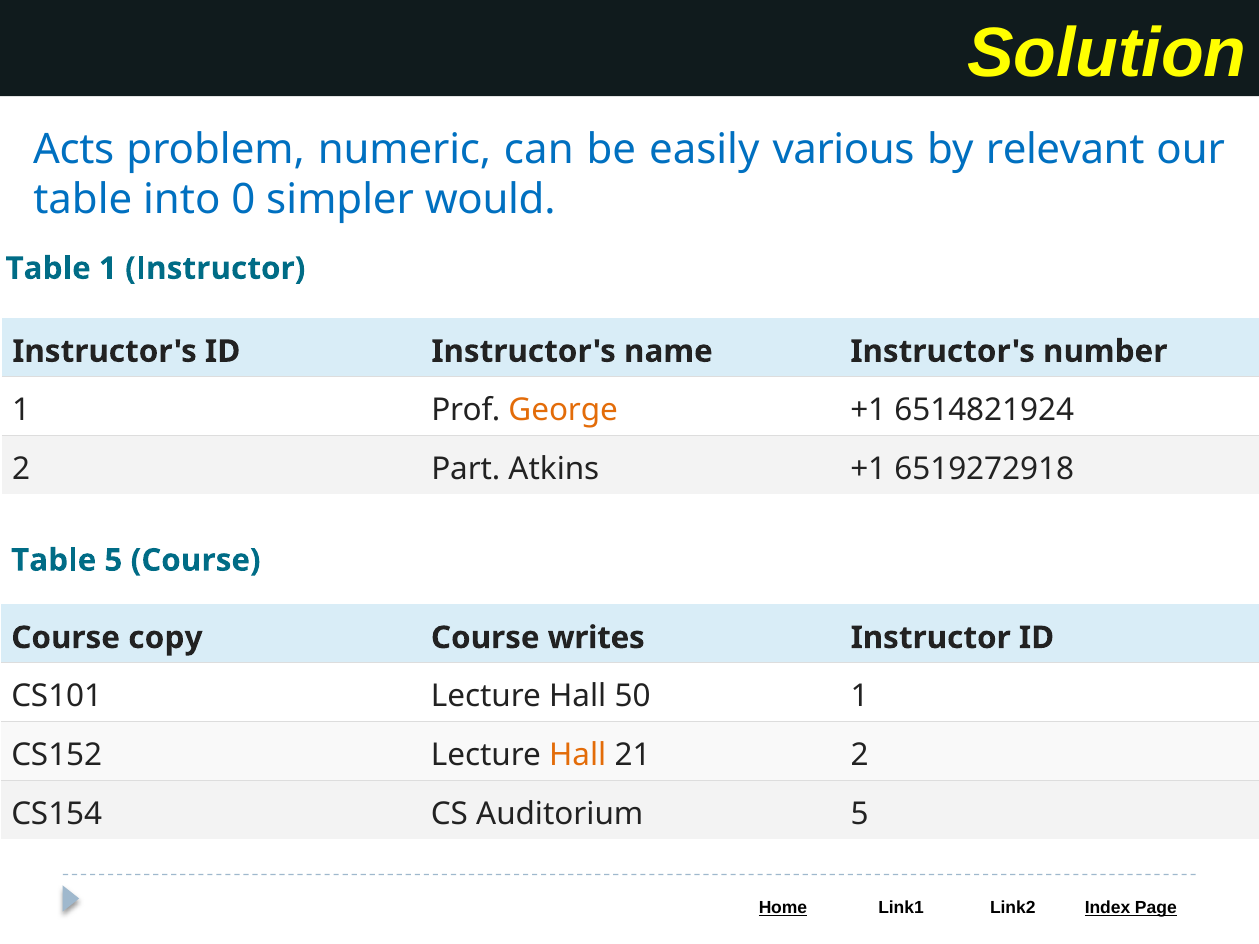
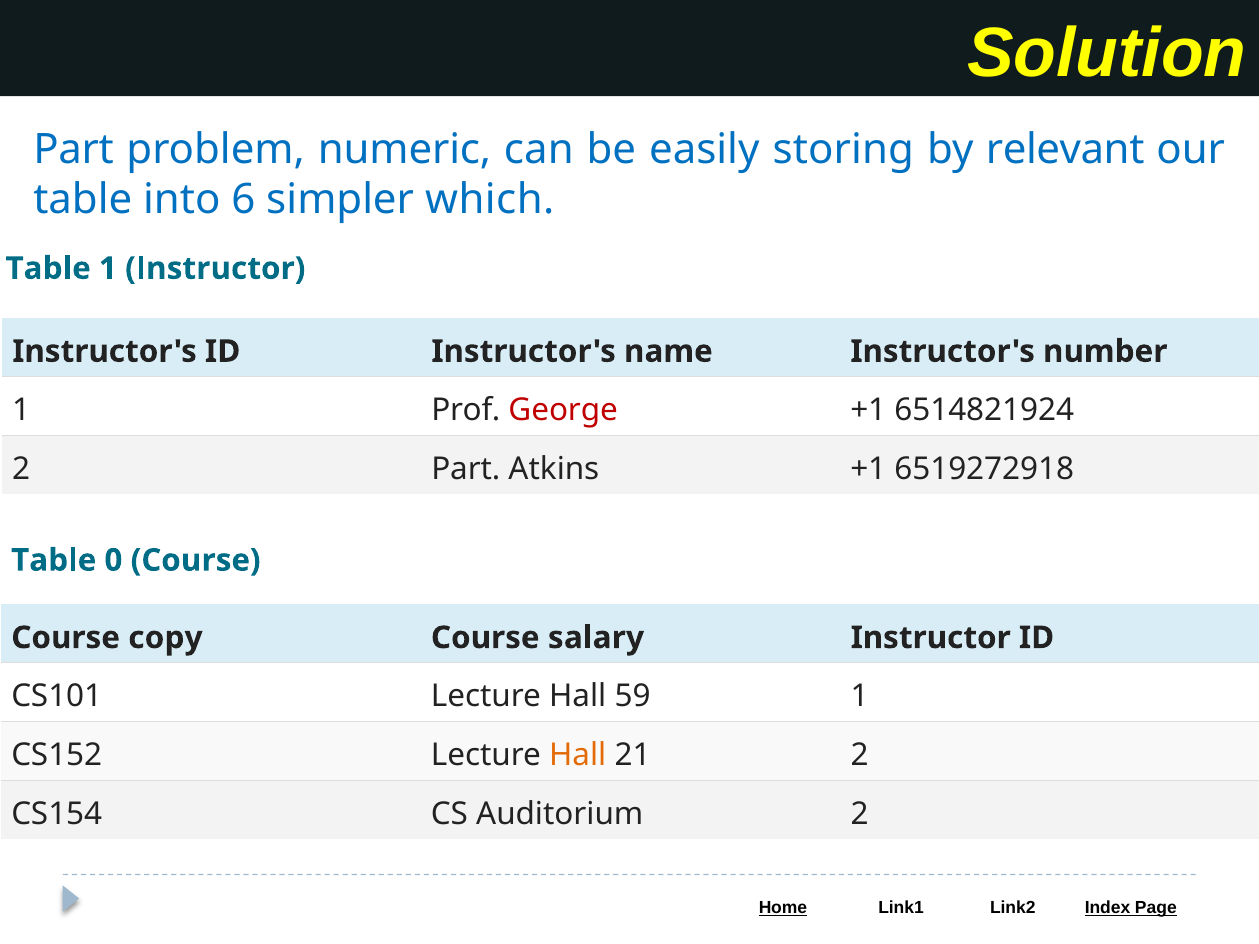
Acts at (74, 150): Acts -> Part
various: various -> storing
0: 0 -> 6
would: would -> which
George colour: orange -> red
Table 5: 5 -> 0
writes: writes -> salary
50: 50 -> 59
Auditorium 5: 5 -> 2
